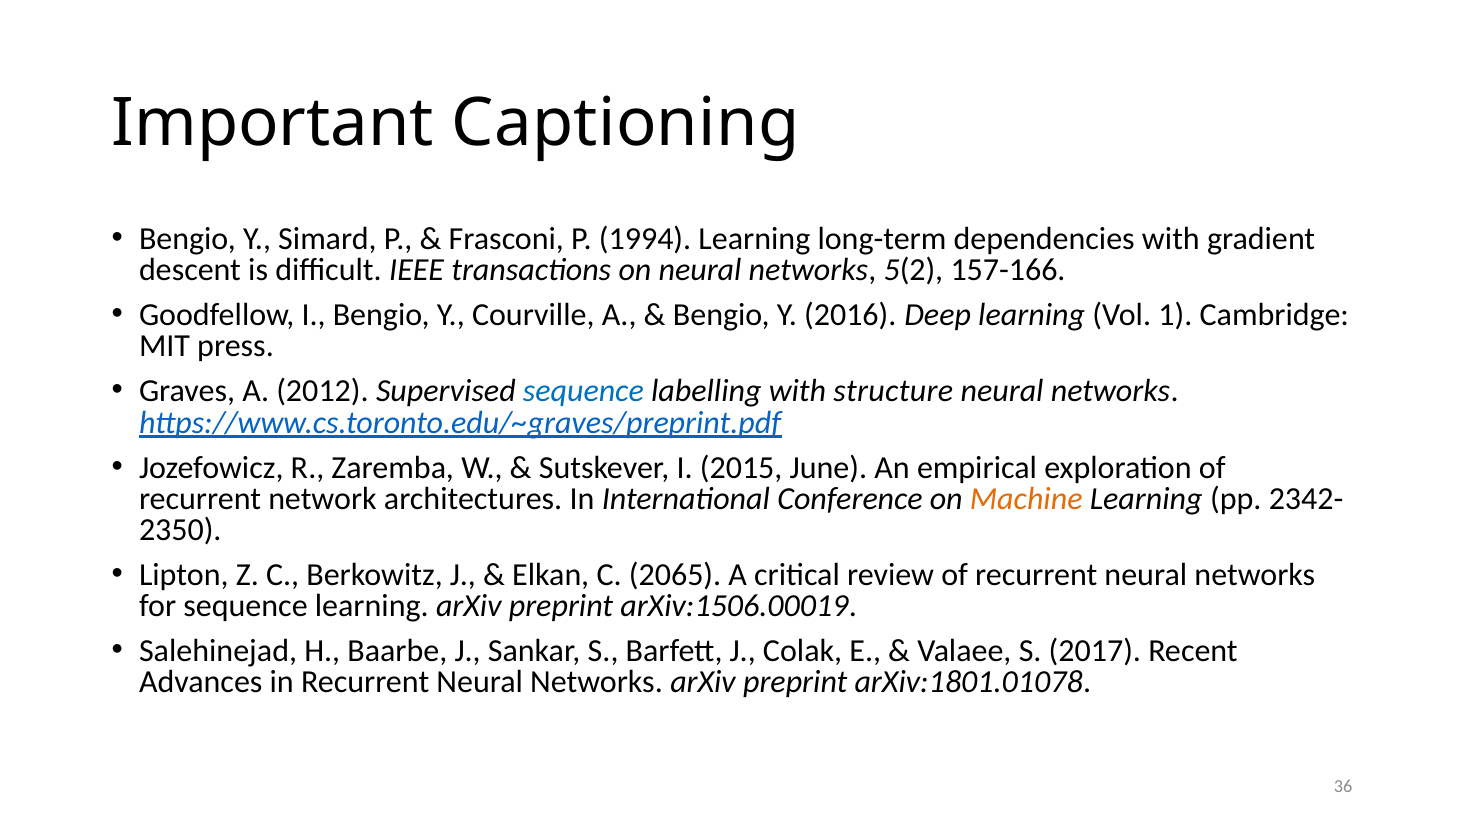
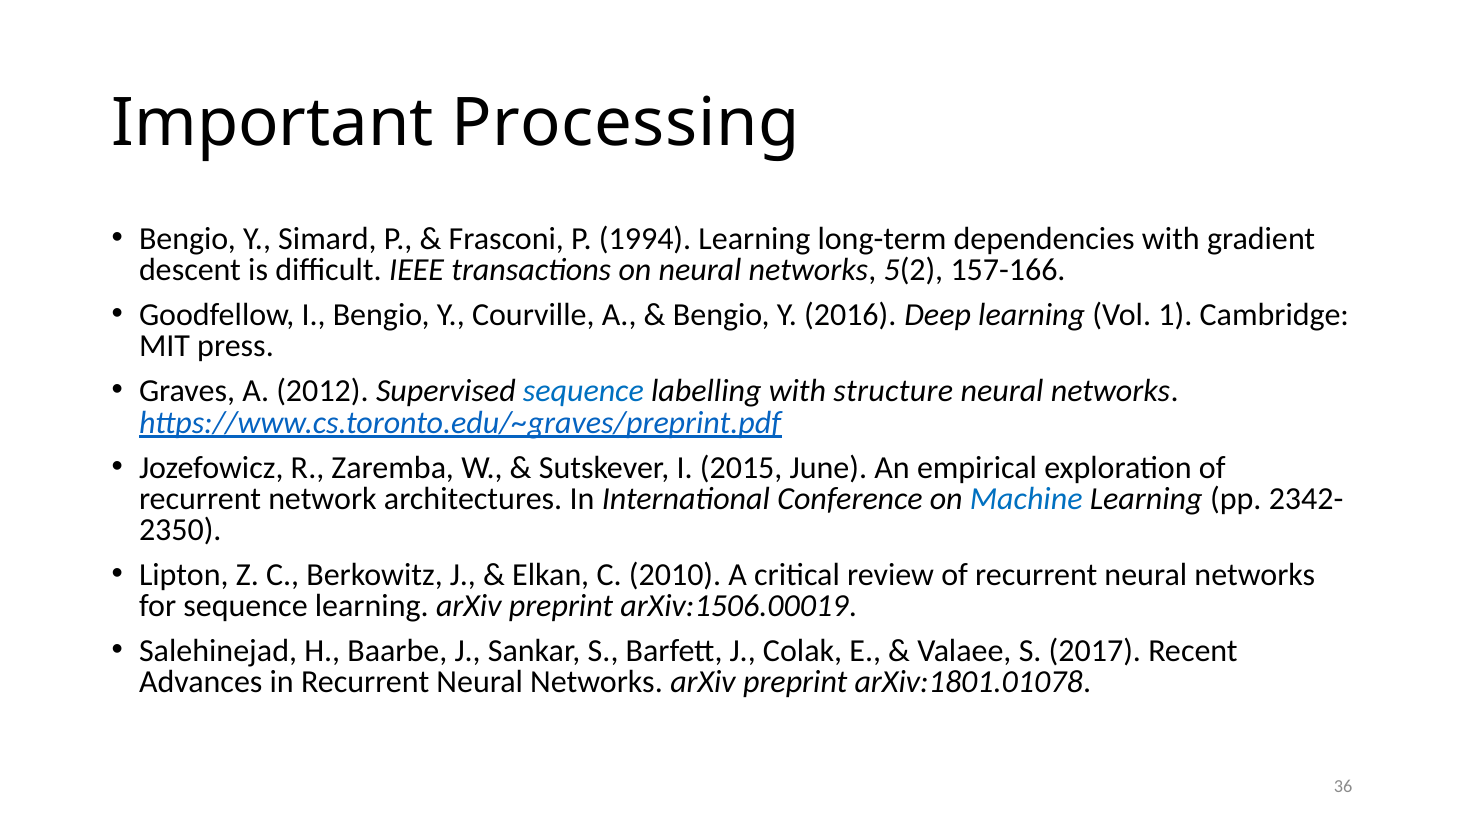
Captioning: Captioning -> Processing
Machine colour: orange -> blue
2065: 2065 -> 2010
